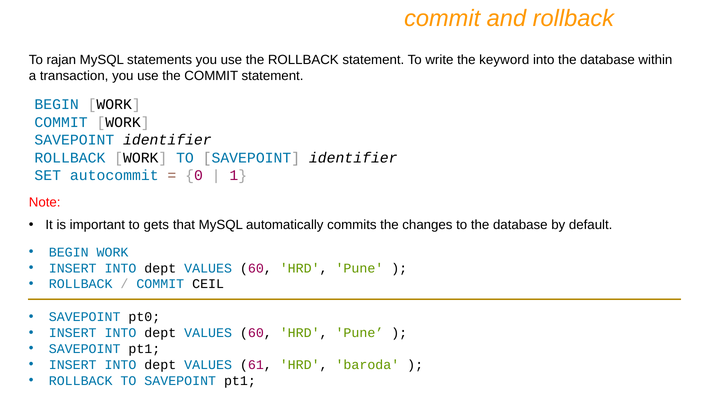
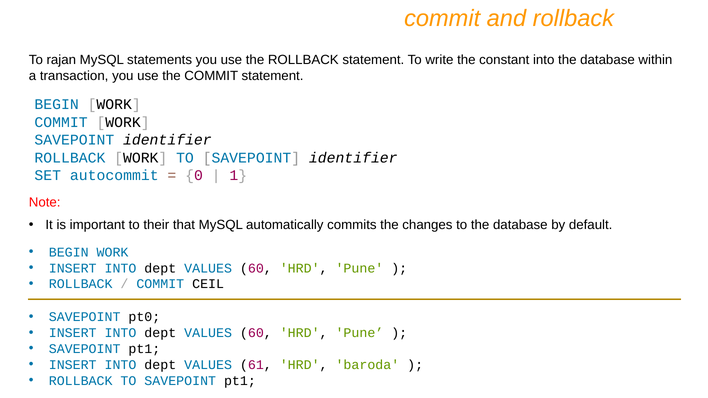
keyword: keyword -> constant
gets: gets -> their
